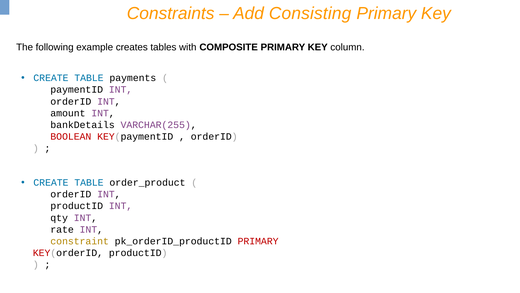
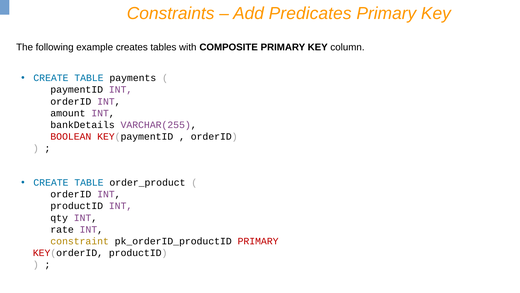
Consisting: Consisting -> Predicates
